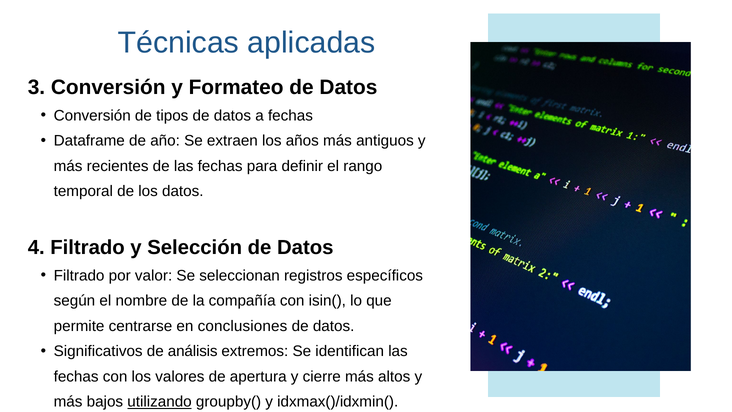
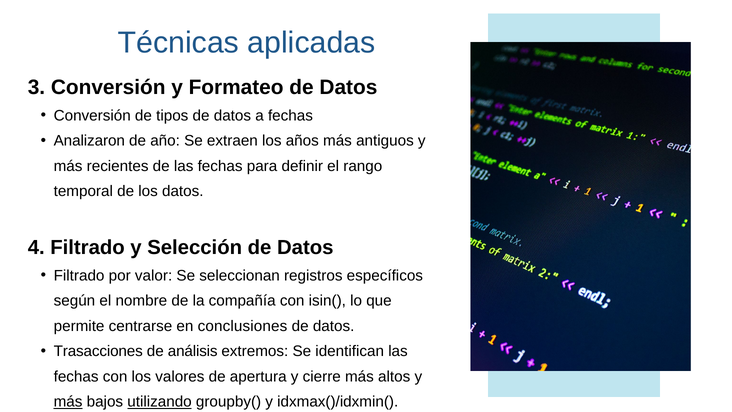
Dataframe: Dataframe -> Analizaron
Significativos: Significativos -> Trasacciones
más at (68, 402) underline: none -> present
